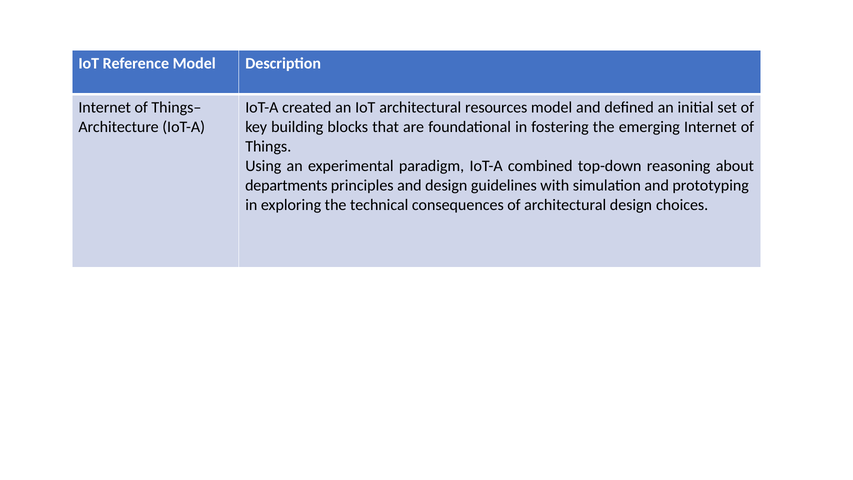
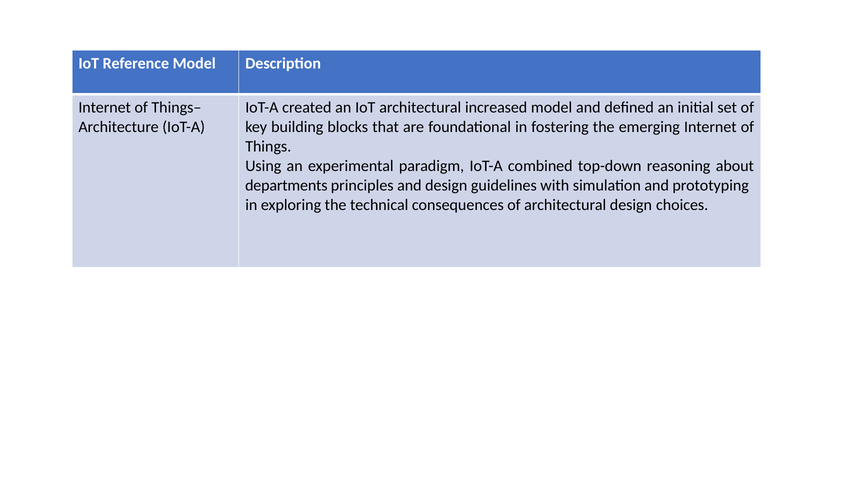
resources: resources -> increased
